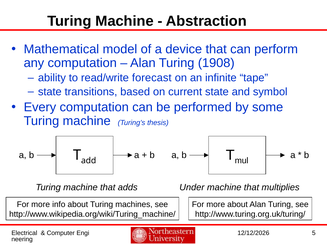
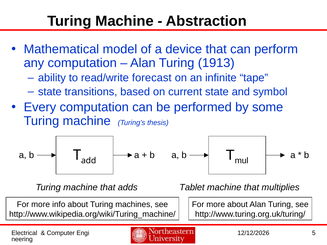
1908: 1908 -> 1913
Under: Under -> Tablet
